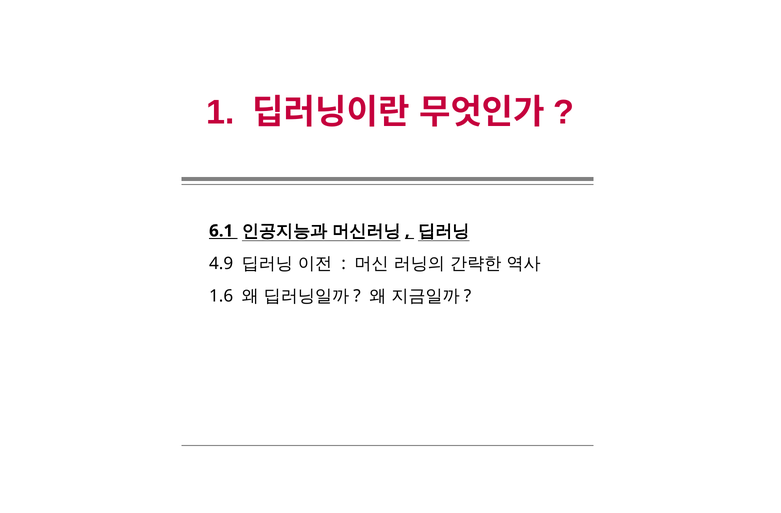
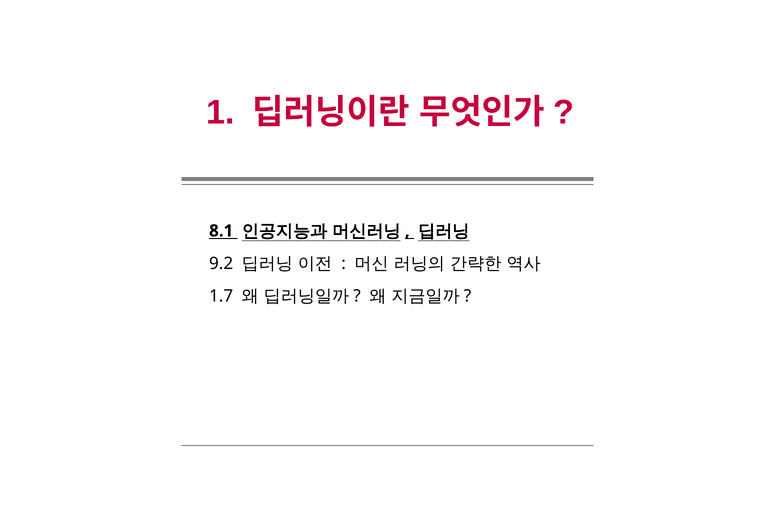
6.1: 6.1 -> 8.1
4.9: 4.9 -> 9.2
1.6: 1.6 -> 1.7
